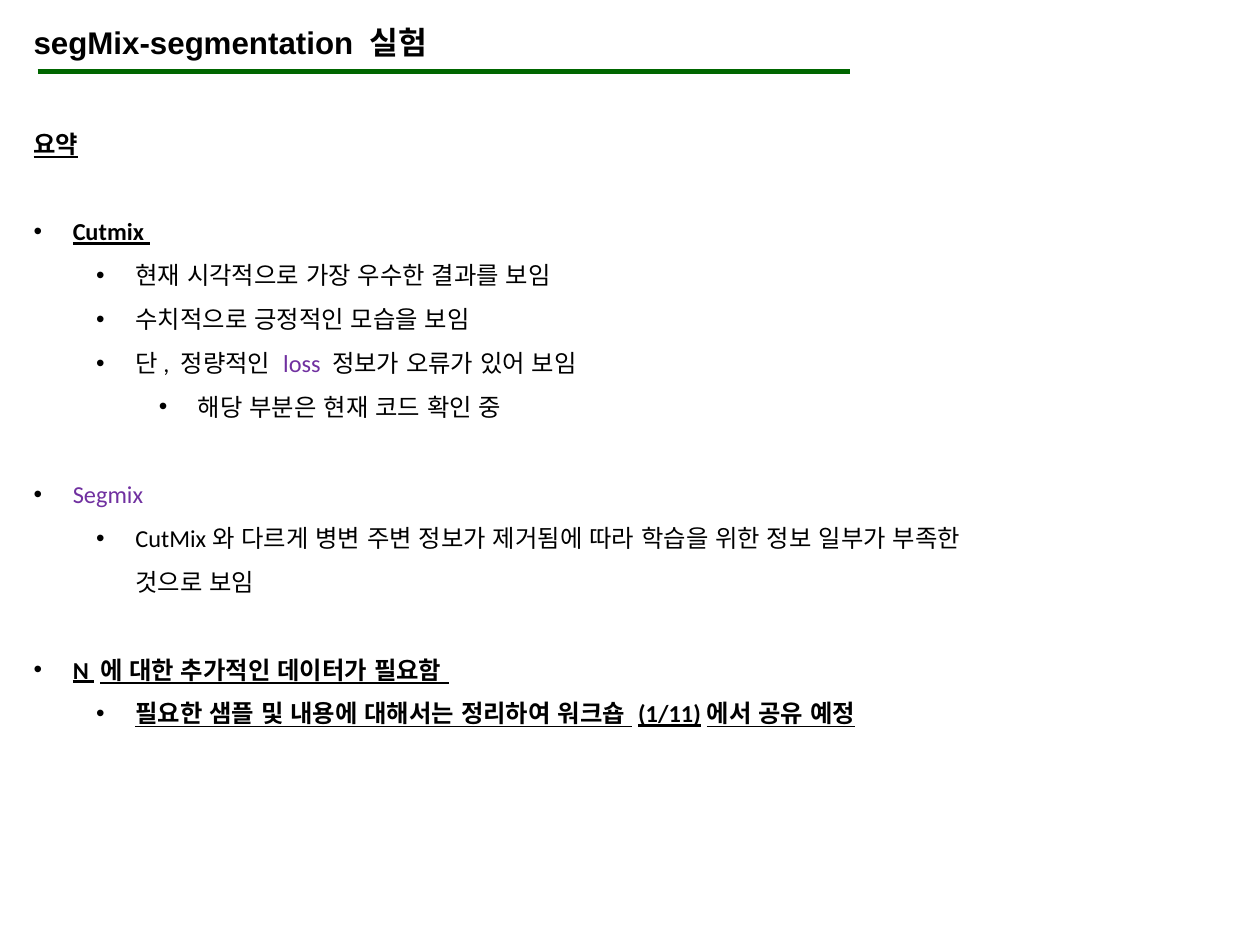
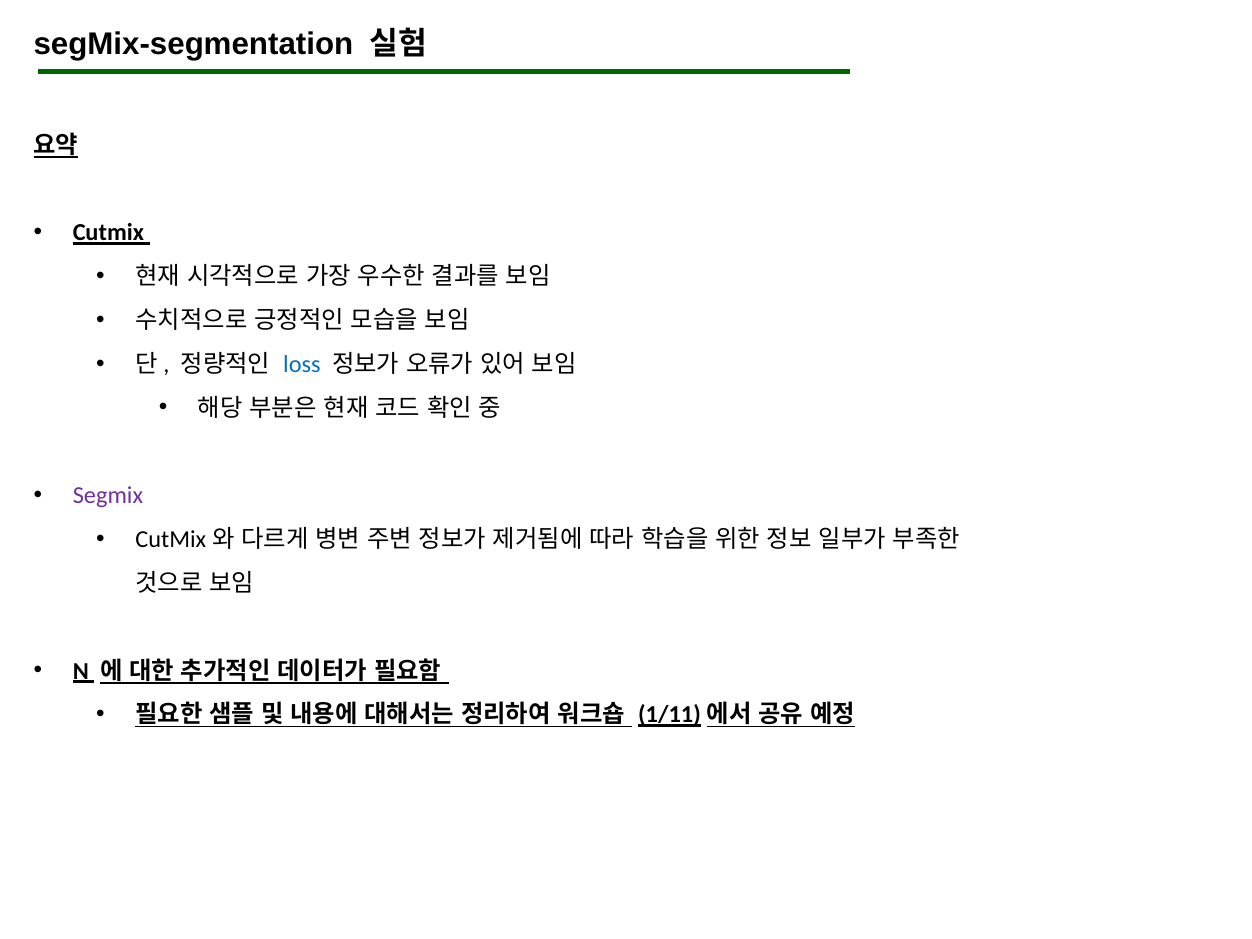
loss colour: purple -> blue
